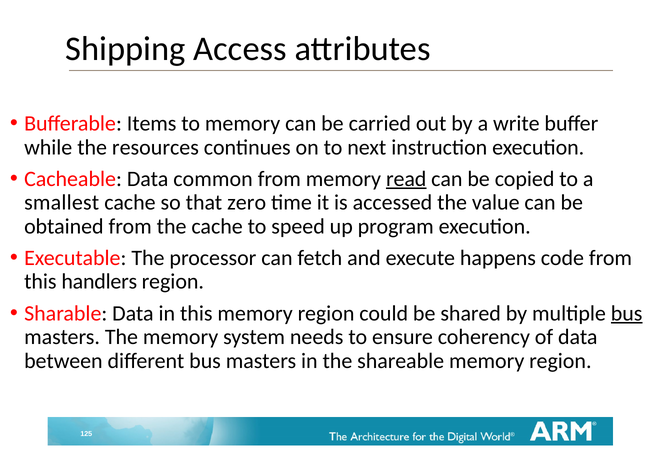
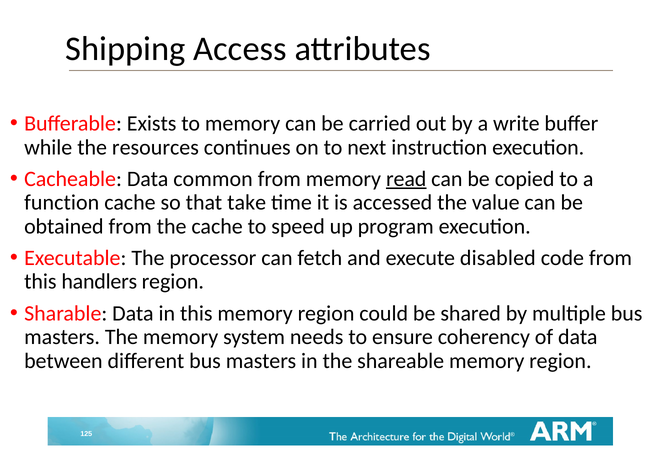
Items: Items -> Exists
smallest: smallest -> function
zero: zero -> take
happens: happens -> disabled
bus at (627, 313) underline: present -> none
